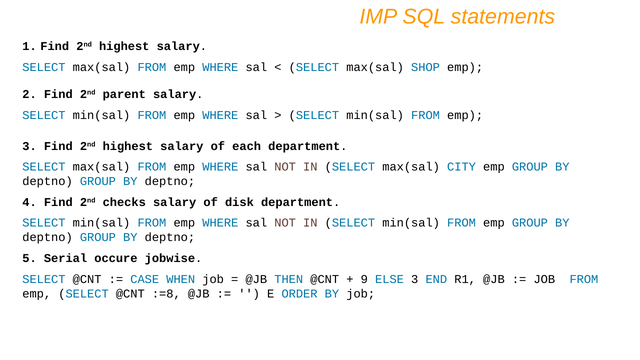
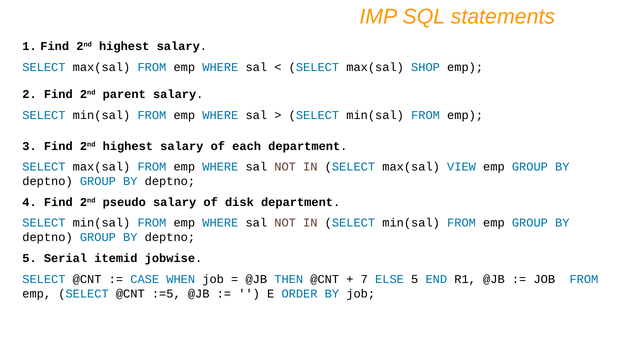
CITY: CITY -> VIEW
checks: checks -> pseudo
occure: occure -> itemid
9: 9 -> 7
ELSE 3: 3 -> 5
:=8: :=8 -> :=5
